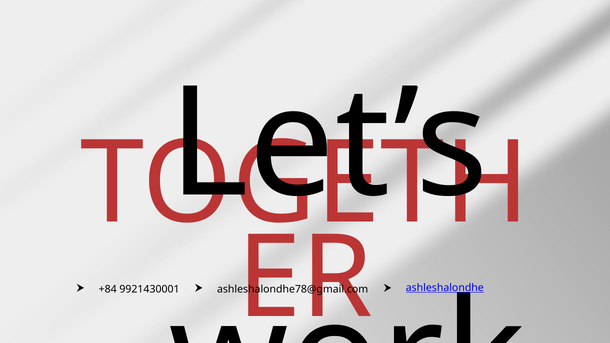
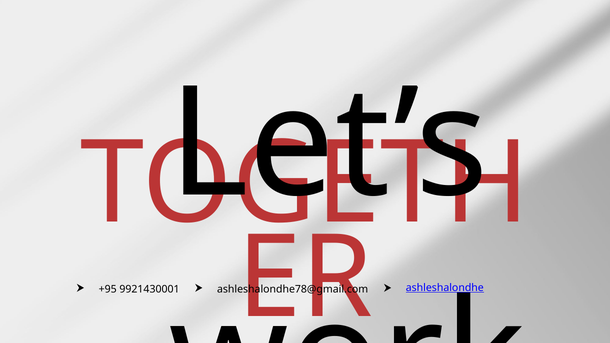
+84: +84 -> +95
